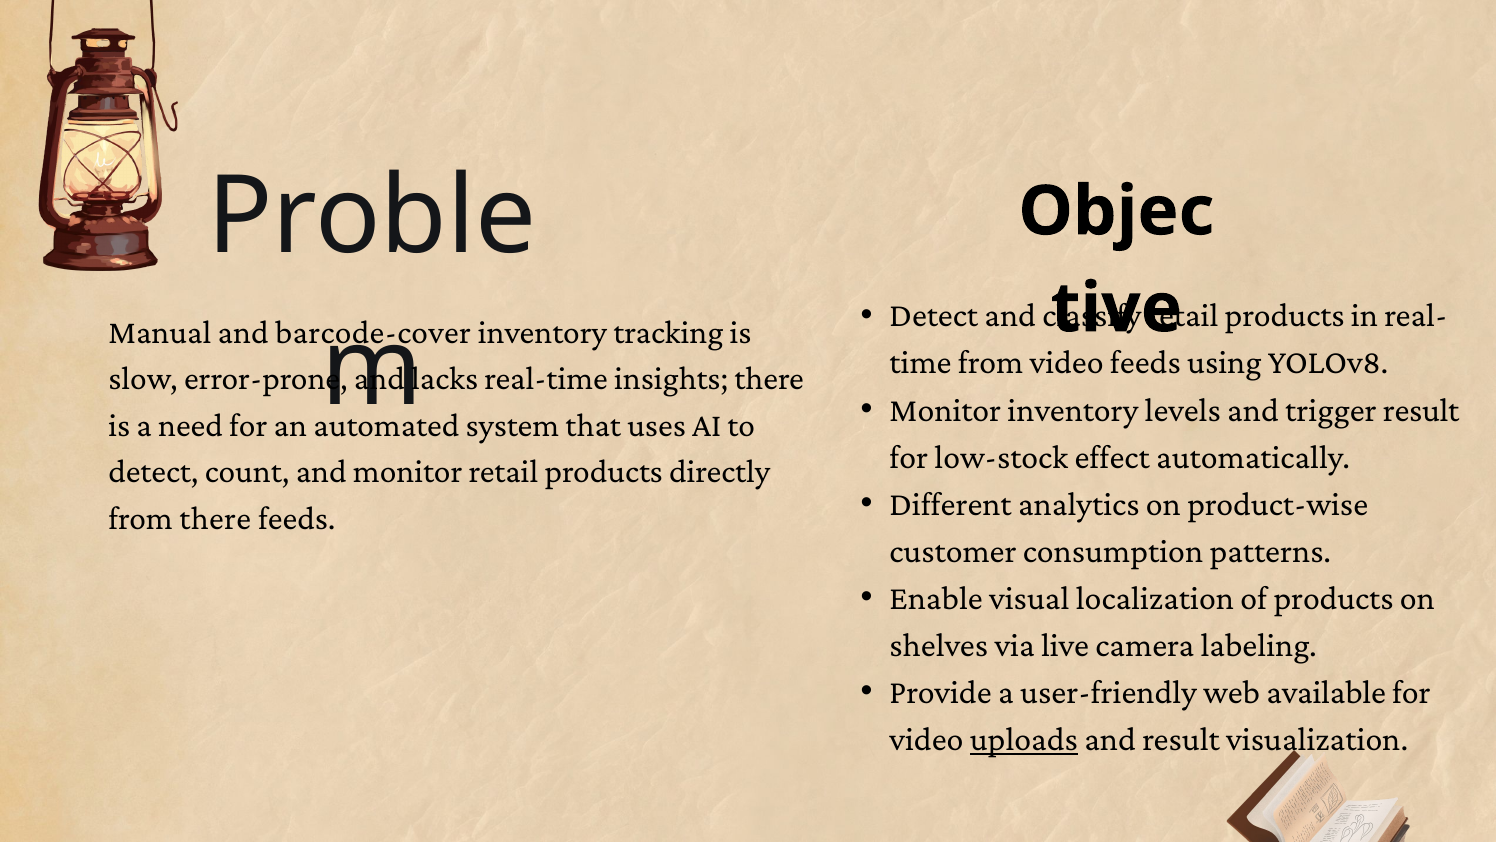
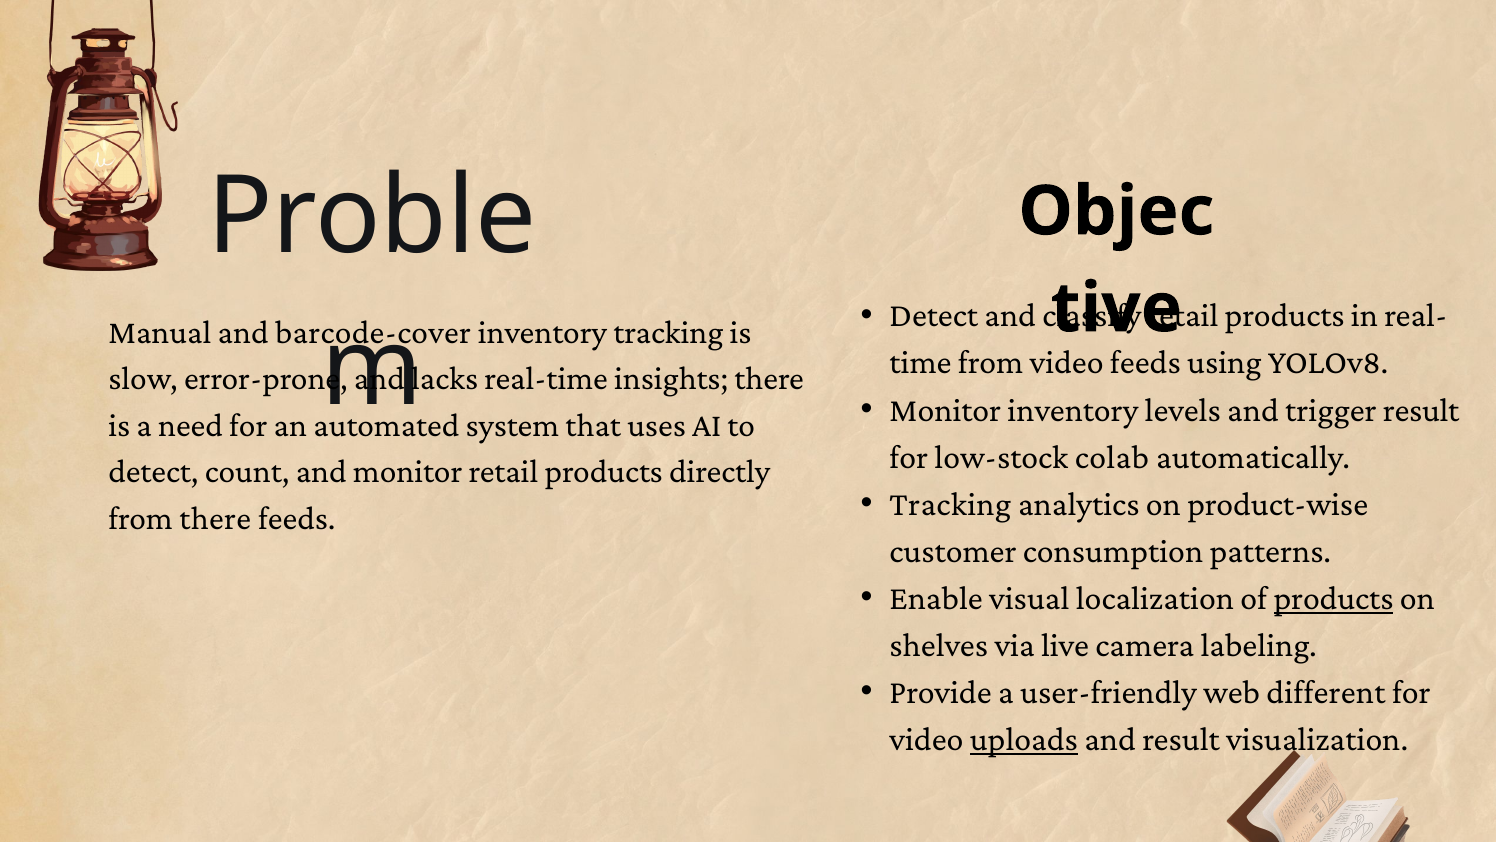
effect: effect -> colab
Different at (951, 504): Different -> Tracking
products at (1334, 598) underline: none -> present
available: available -> different
